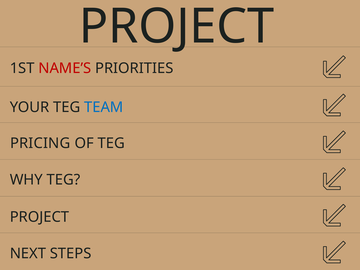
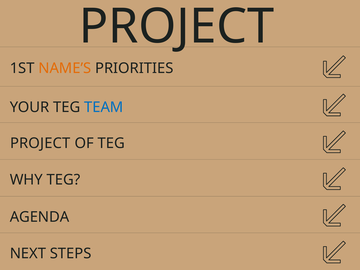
NAME’S colour: red -> orange
PRICING at (40, 143): PRICING -> PROJECT
PROJECT at (39, 217): PROJECT -> AGENDA
